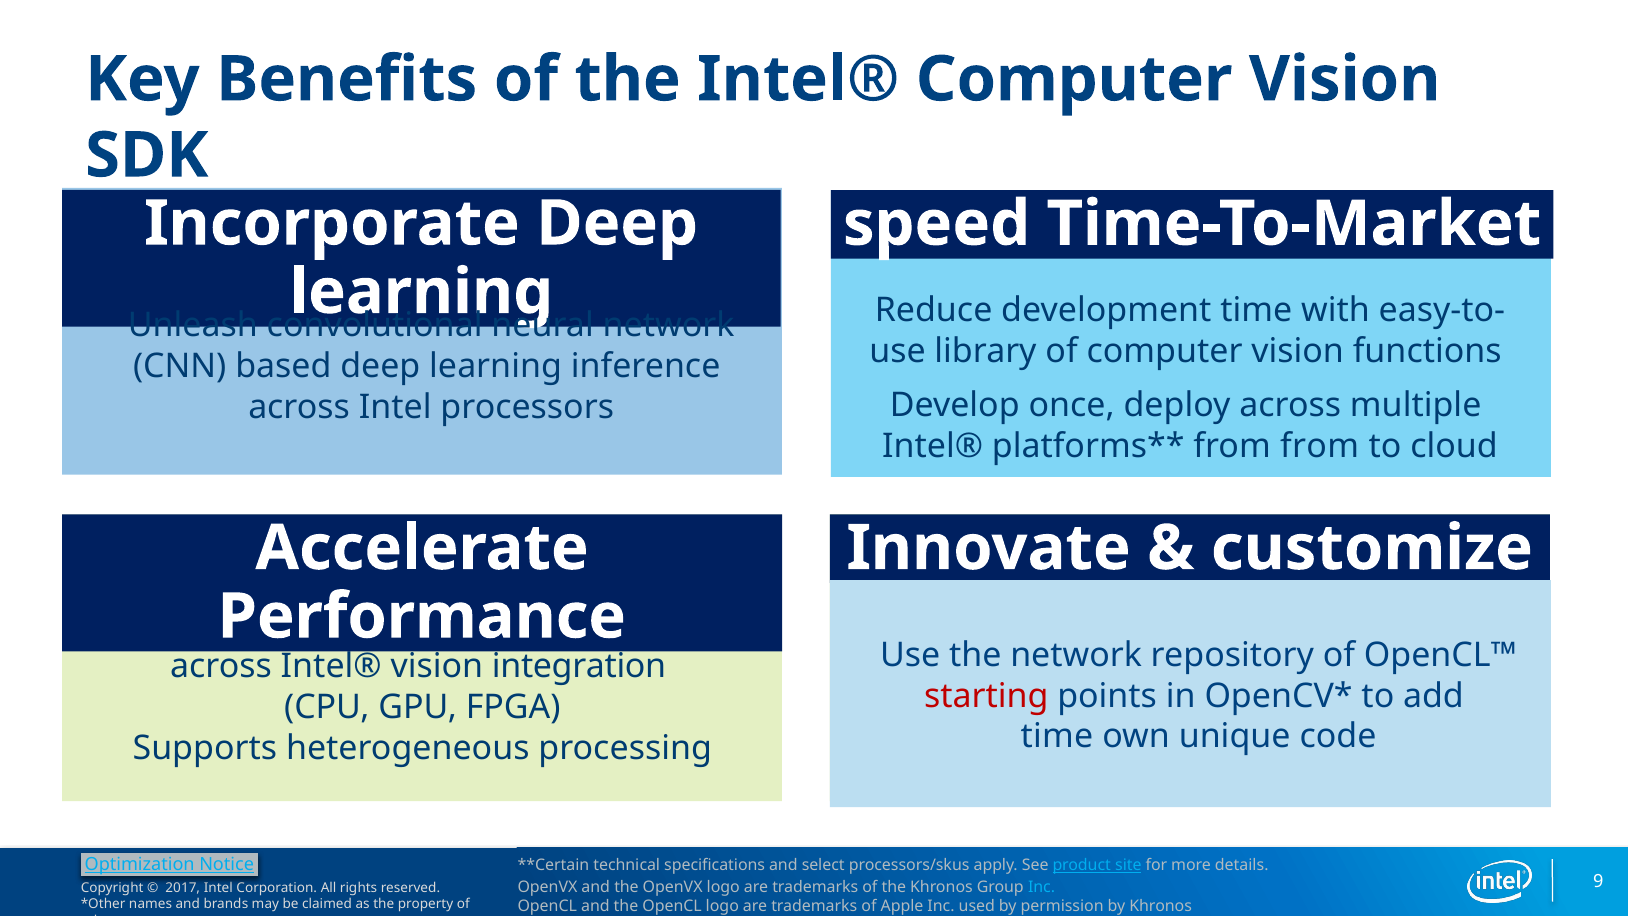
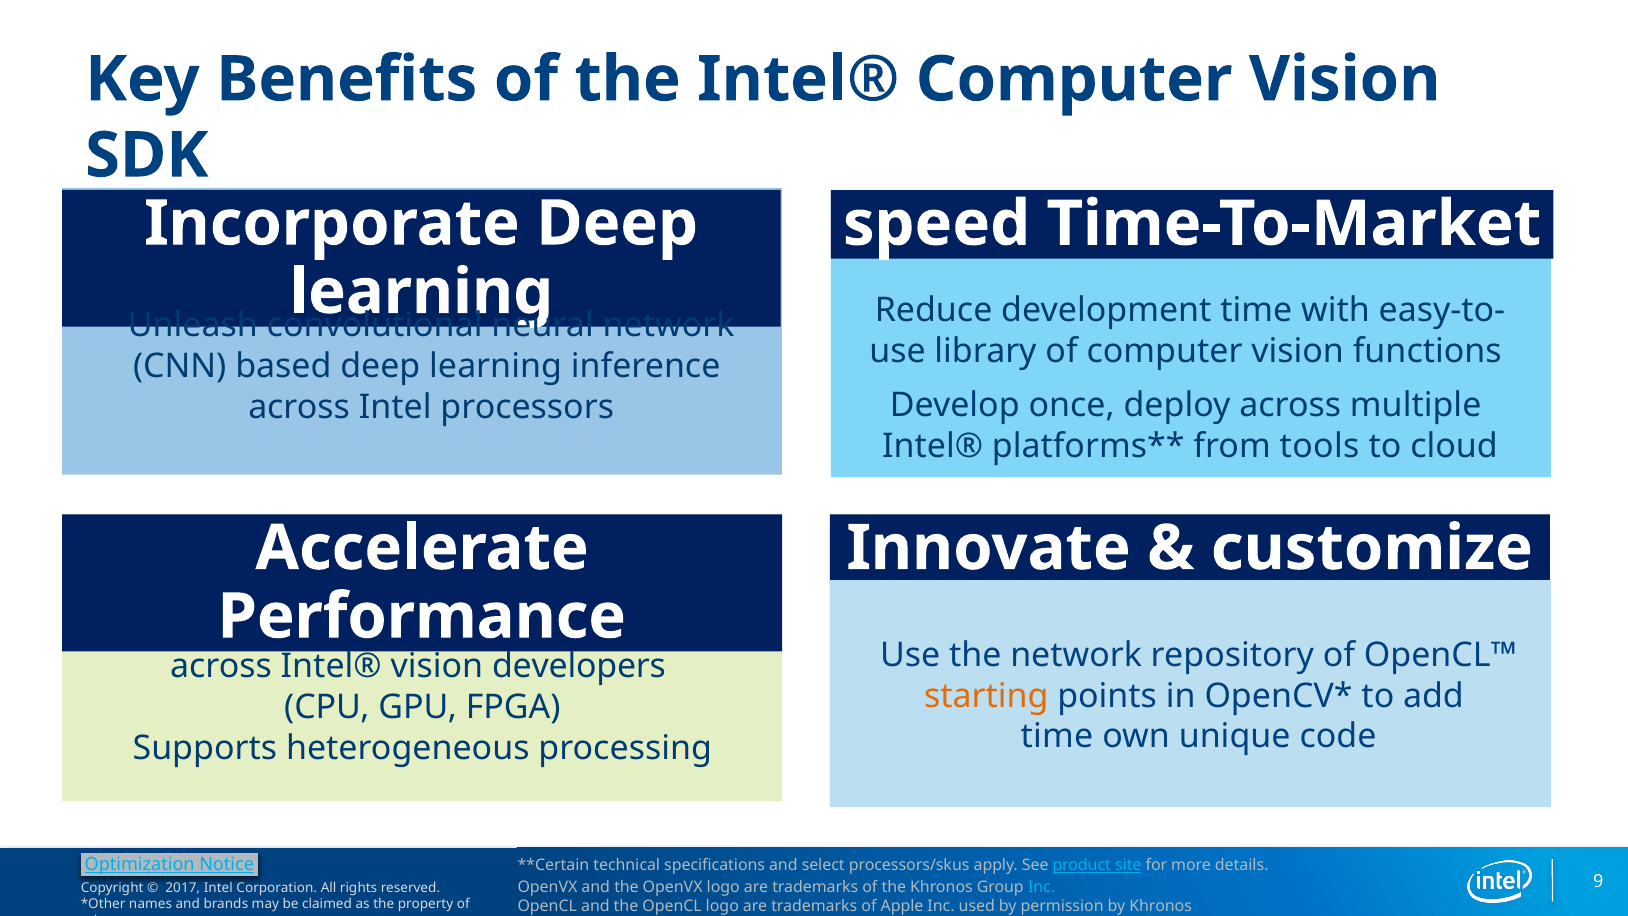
from from: from -> tools
integration: integration -> developers
starting colour: red -> orange
